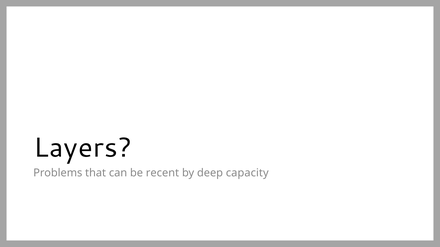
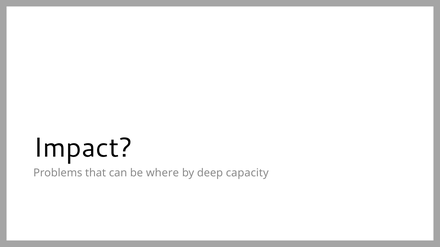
Layers: Layers -> Impact
recent: recent -> where
